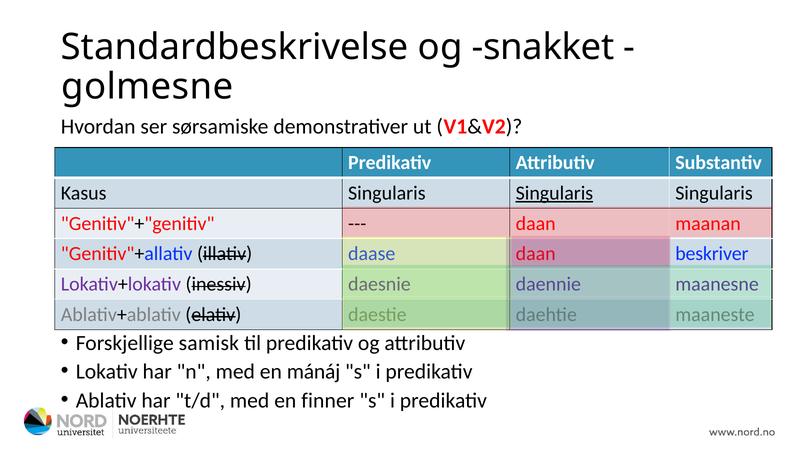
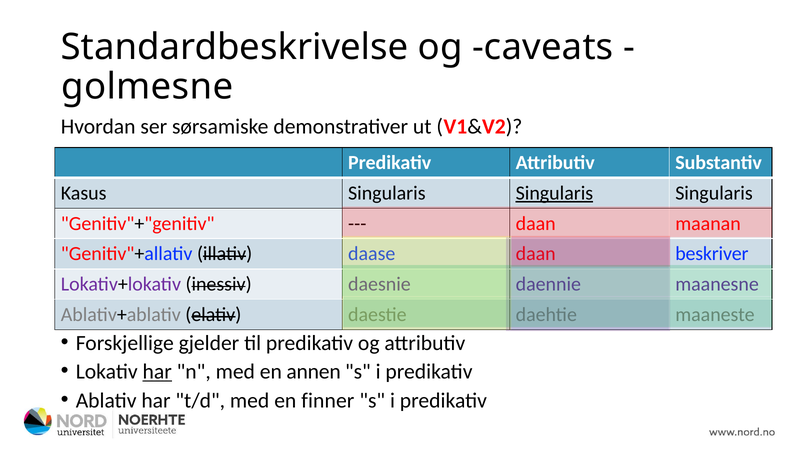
snakket: snakket -> caveats
samisk: samisk -> gjelder
har at (157, 372) underline: none -> present
mánáj: mánáj -> annen
